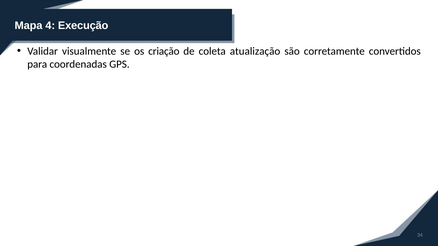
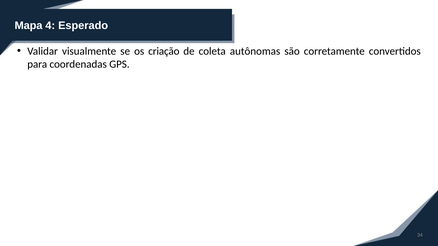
Execução: Execução -> Esperado
atualização: atualização -> autônomas
